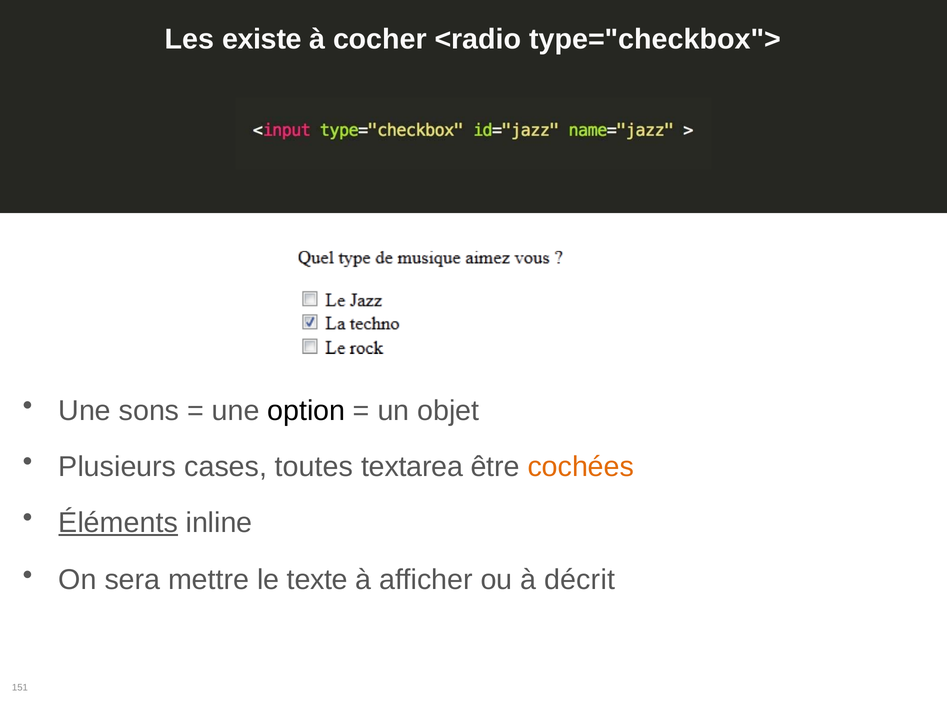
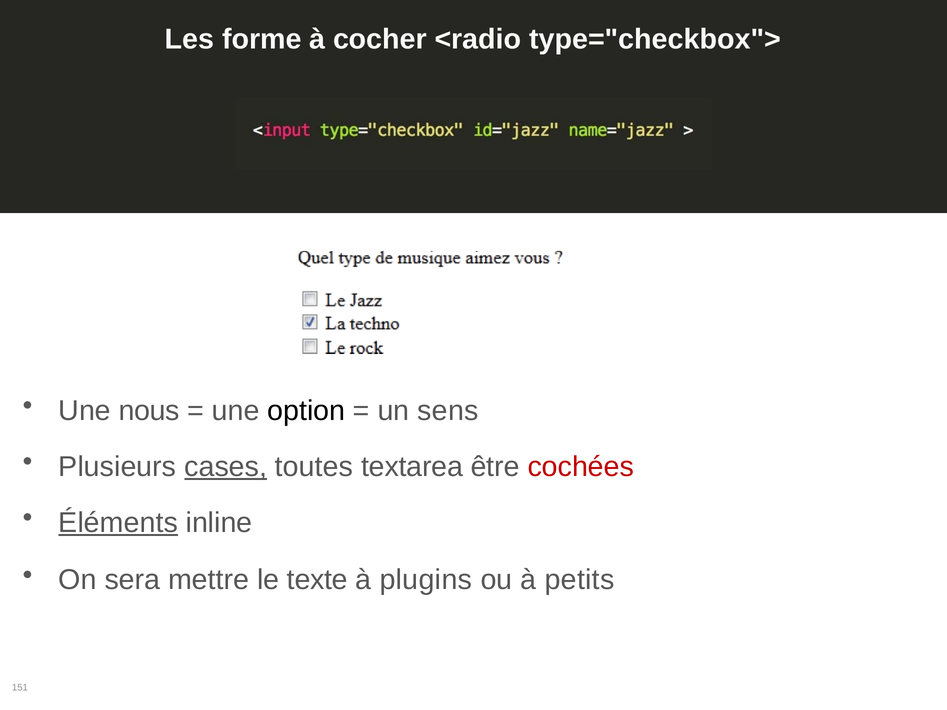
existe: existe -> forme
sons: sons -> nous
objet: objet -> sens
cases underline: none -> present
cochées colour: orange -> red
afficher: afficher -> plugins
décrit: décrit -> petits
